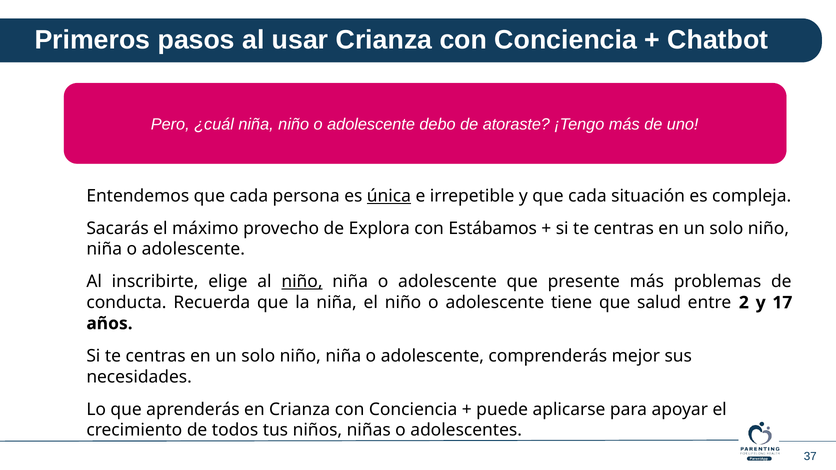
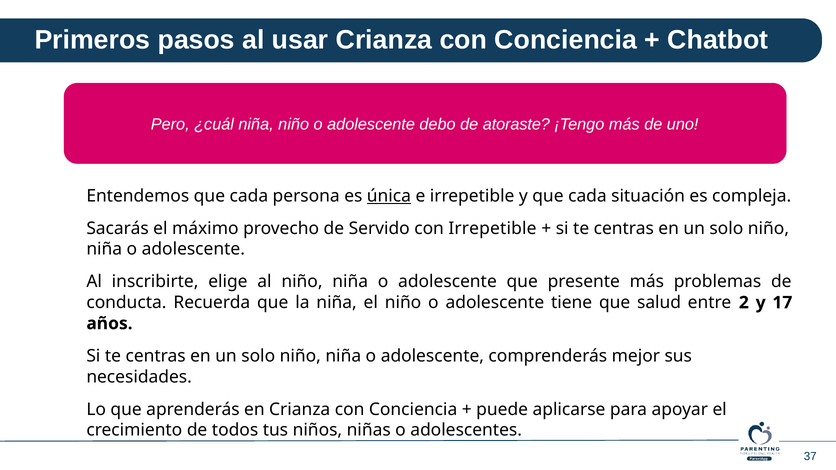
Explora: Explora -> Servido
con Estábamos: Estábamos -> Irrepetible
niño at (302, 282) underline: present -> none
